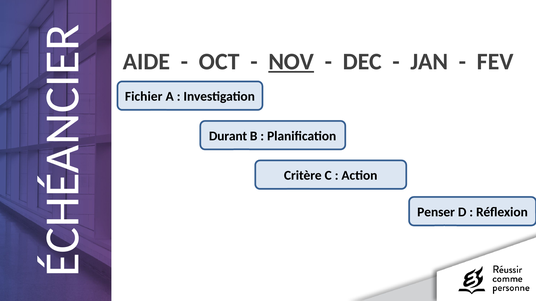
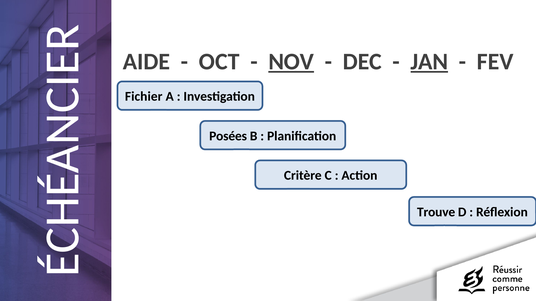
JAN underline: none -> present
Durant: Durant -> Posées
Penser: Penser -> Trouve
